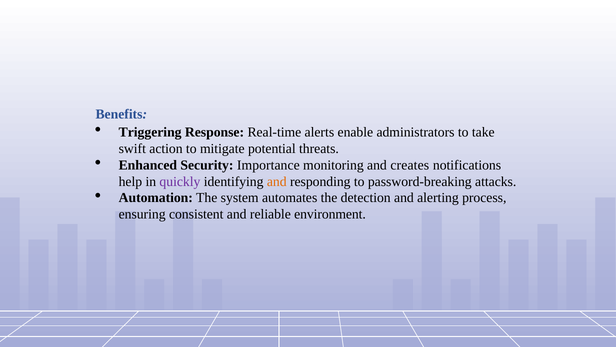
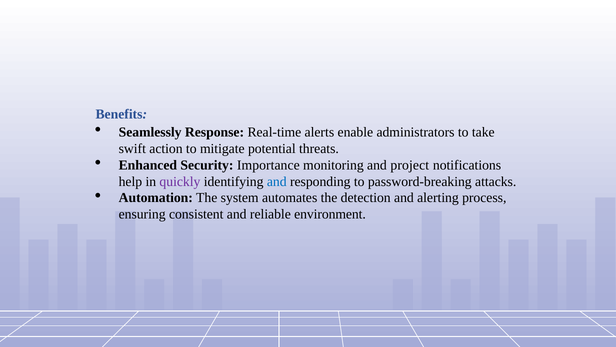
Triggering: Triggering -> Seamlessly
creates: creates -> project
and at (277, 181) colour: orange -> blue
